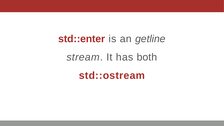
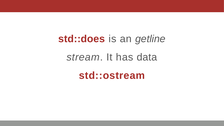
std::enter: std::enter -> std::does
both: both -> data
